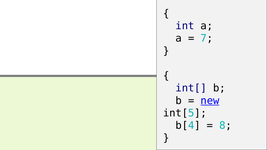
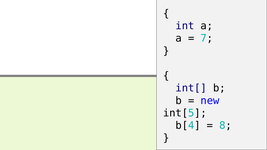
new underline: present -> none
